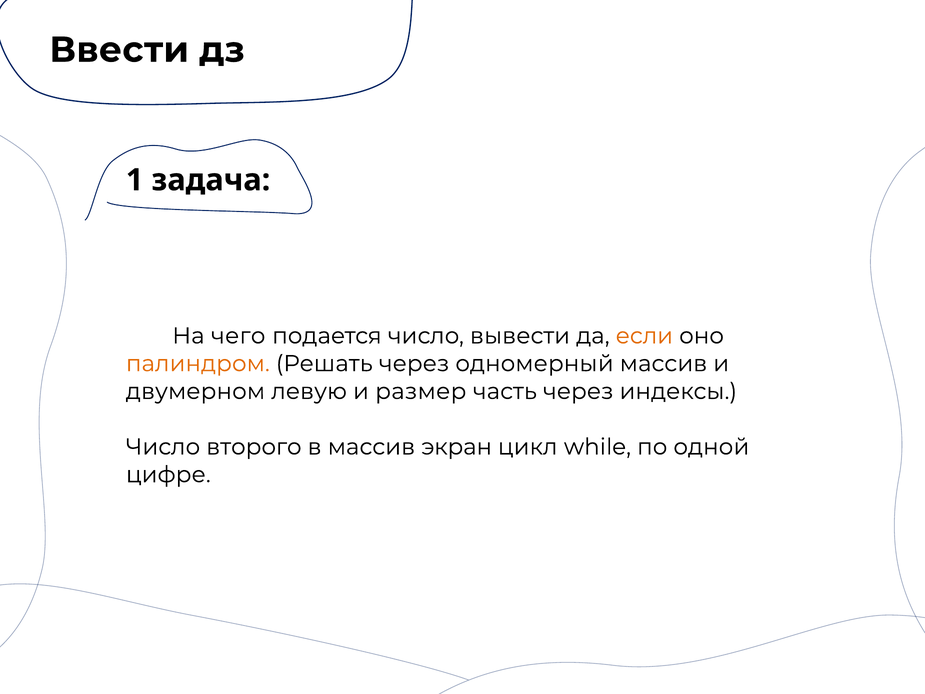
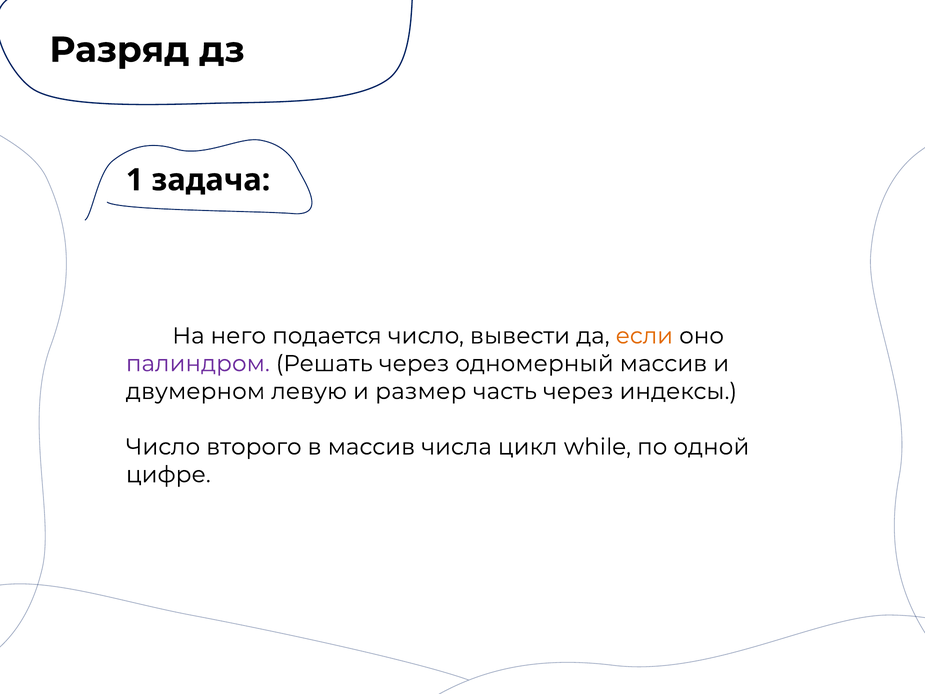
Ввести: Ввести -> Разряд
чего: чего -> него
палиндром colour: orange -> purple
экран: экран -> числа
